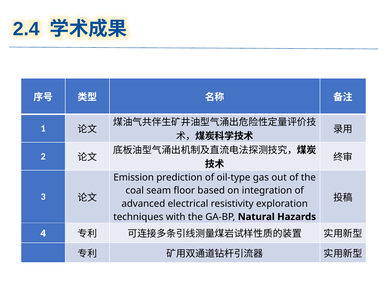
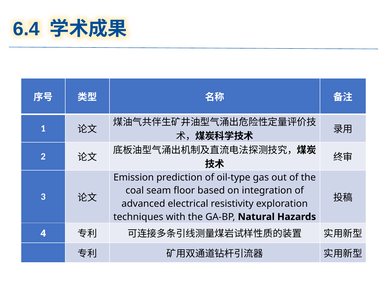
2.4: 2.4 -> 6.4
